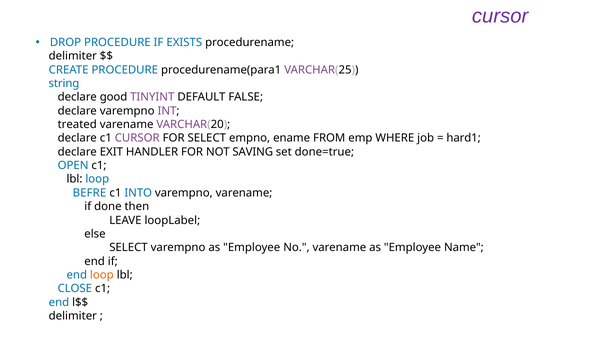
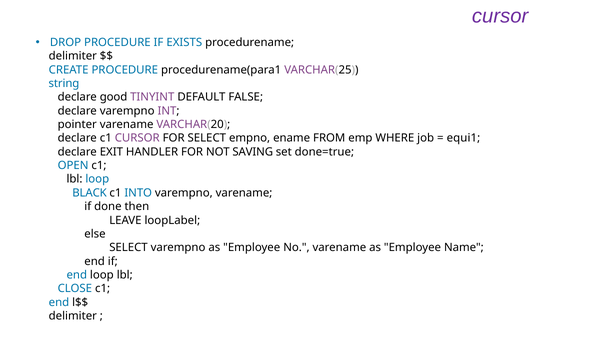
treated: treated -> pointer
hard1: hard1 -> equi1
BEFRE: BEFRE -> BLACK
loop at (102, 275) colour: orange -> black
